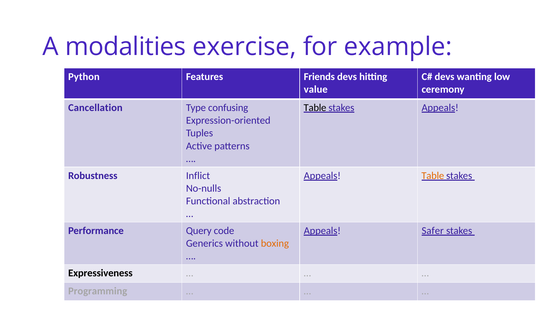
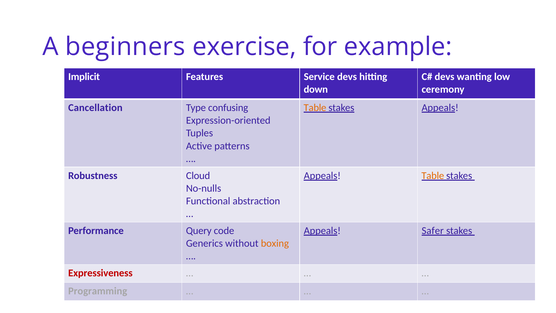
modalities: modalities -> beginners
Python: Python -> Implicit
Friends: Friends -> Service
value: value -> down
Table at (315, 108) colour: black -> orange
Inflict: Inflict -> Cloud
Expressiveness colour: black -> red
